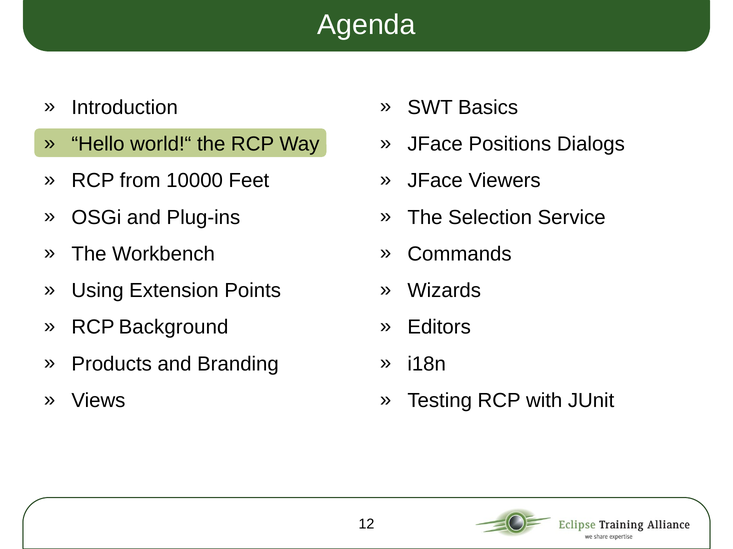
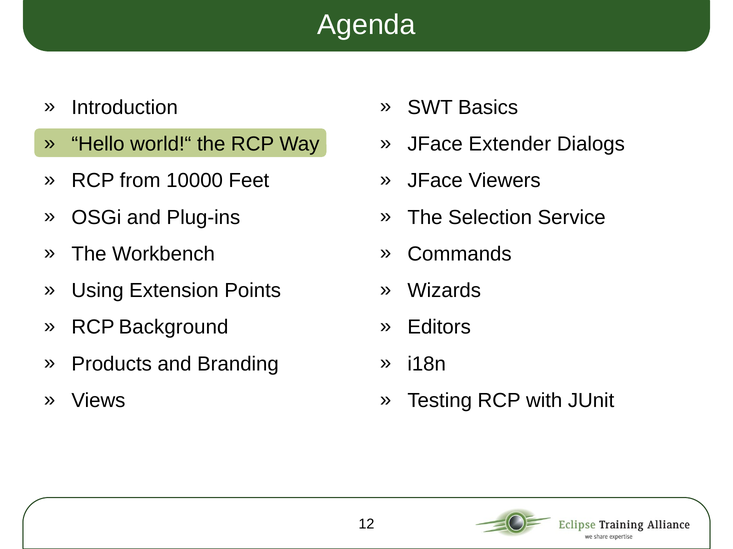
Positions: Positions -> Extender
